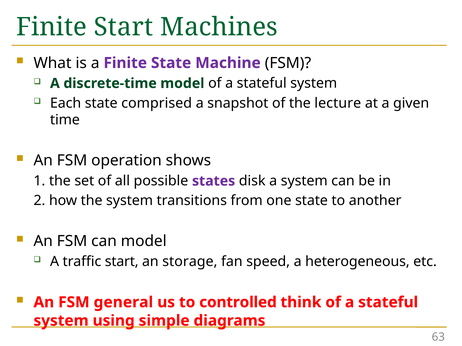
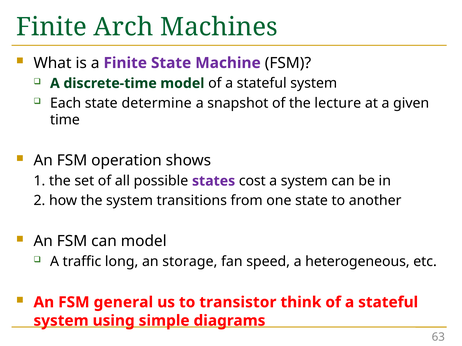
Finite Start: Start -> Arch
comprised: comprised -> determine
disk: disk -> cost
traffic start: start -> long
controlled: controlled -> transistor
